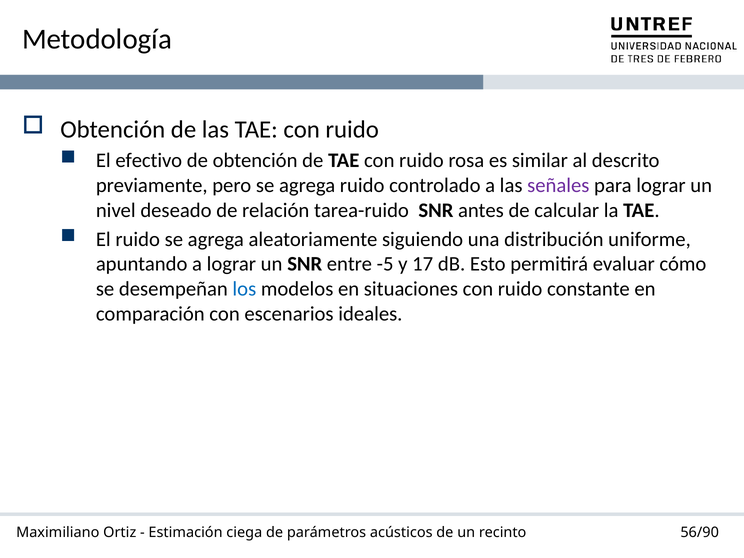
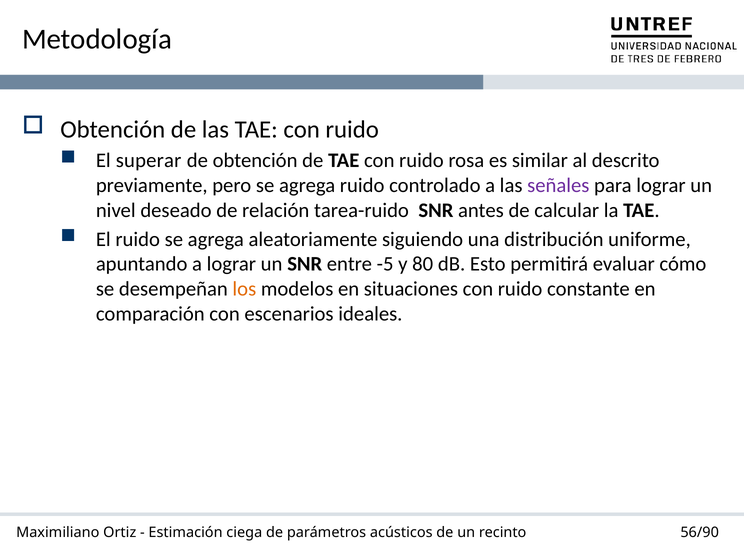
efectivo: efectivo -> superar
17: 17 -> 80
los colour: blue -> orange
